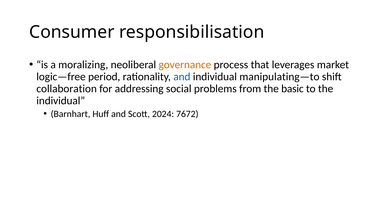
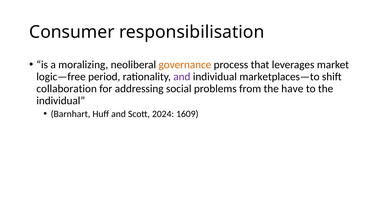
and at (182, 77) colour: blue -> purple
manipulating—to: manipulating—to -> marketplaces—to
basic: basic -> have
7672: 7672 -> 1609
